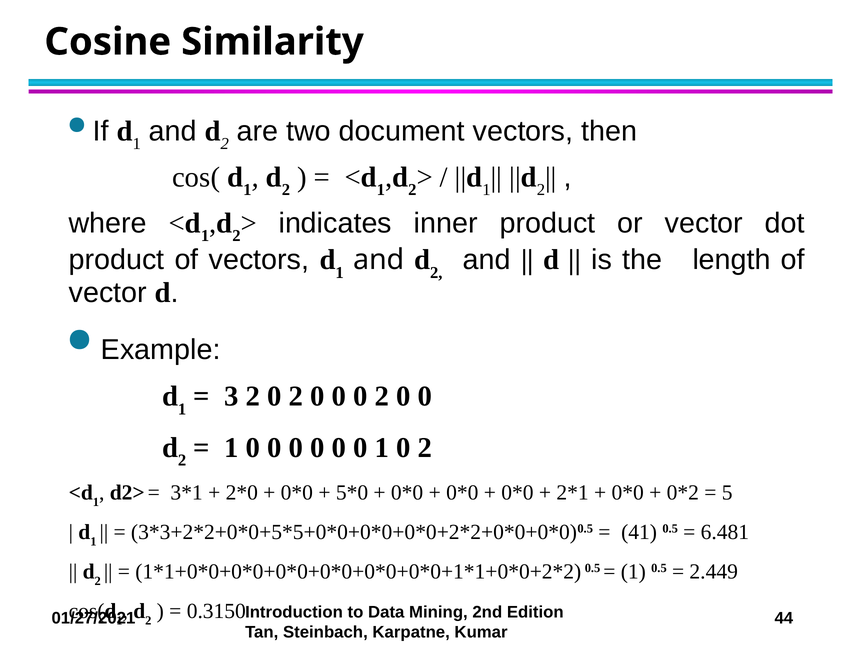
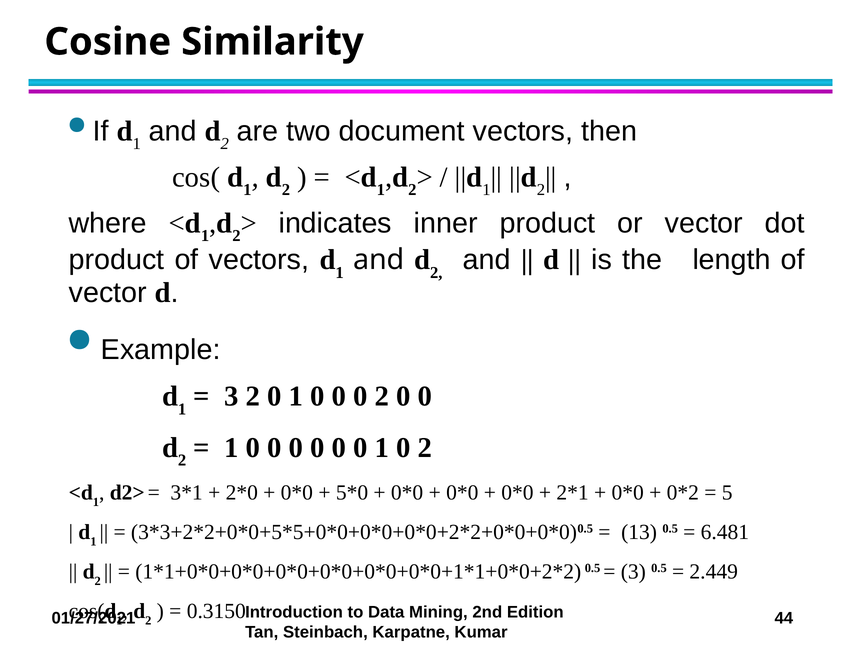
2 0 2: 2 -> 1
41: 41 -> 13
1 at (633, 571): 1 -> 3
